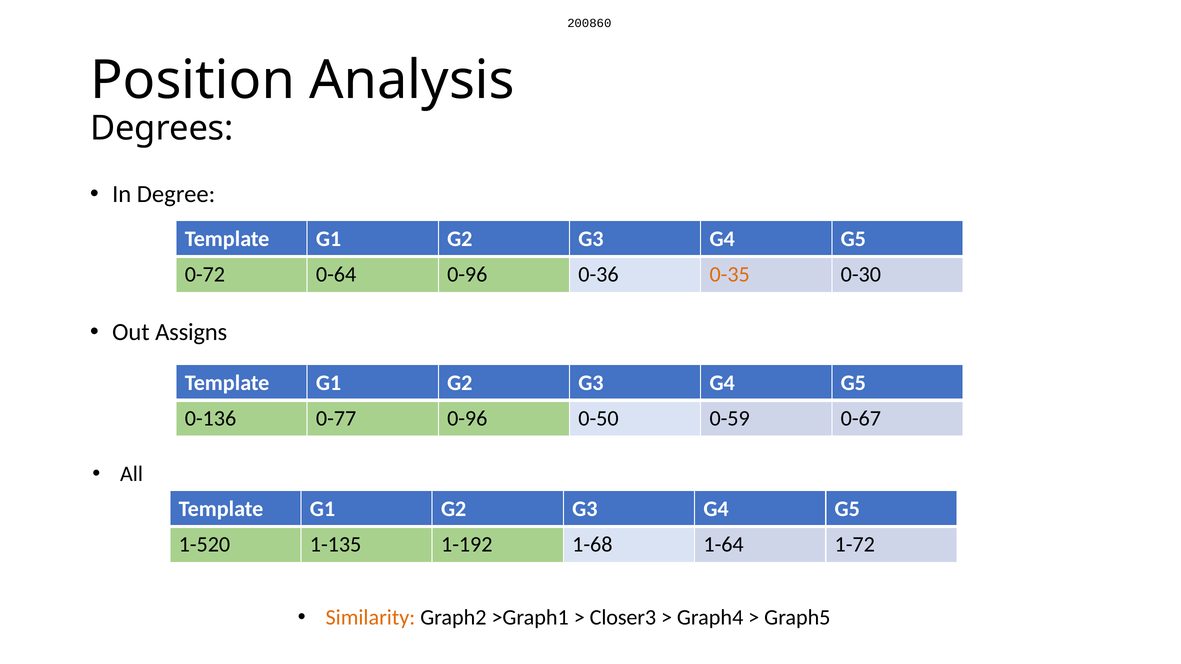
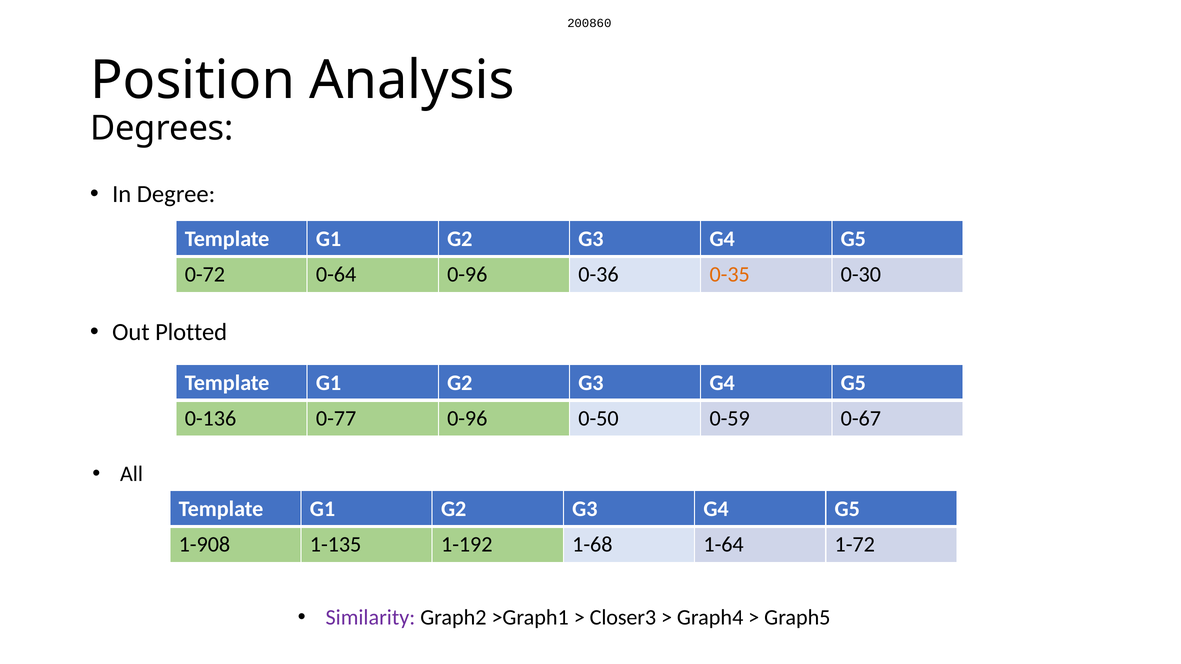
Assigns: Assigns -> Plotted
1-520: 1-520 -> 1-908
Similarity colour: orange -> purple
